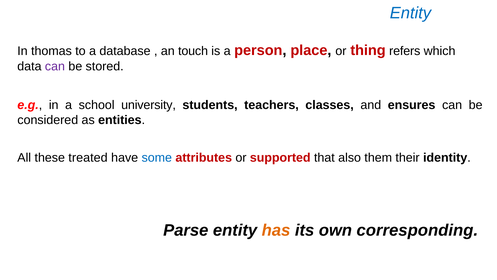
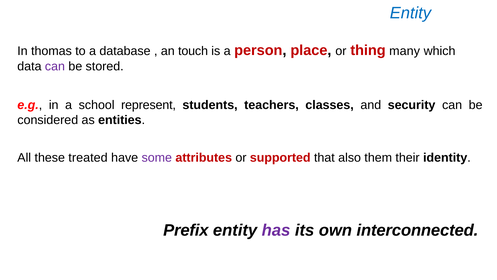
refers: refers -> many
university: university -> represent
ensures: ensures -> security
some colour: blue -> purple
Parse: Parse -> Prefix
has colour: orange -> purple
corresponding: corresponding -> interconnected
